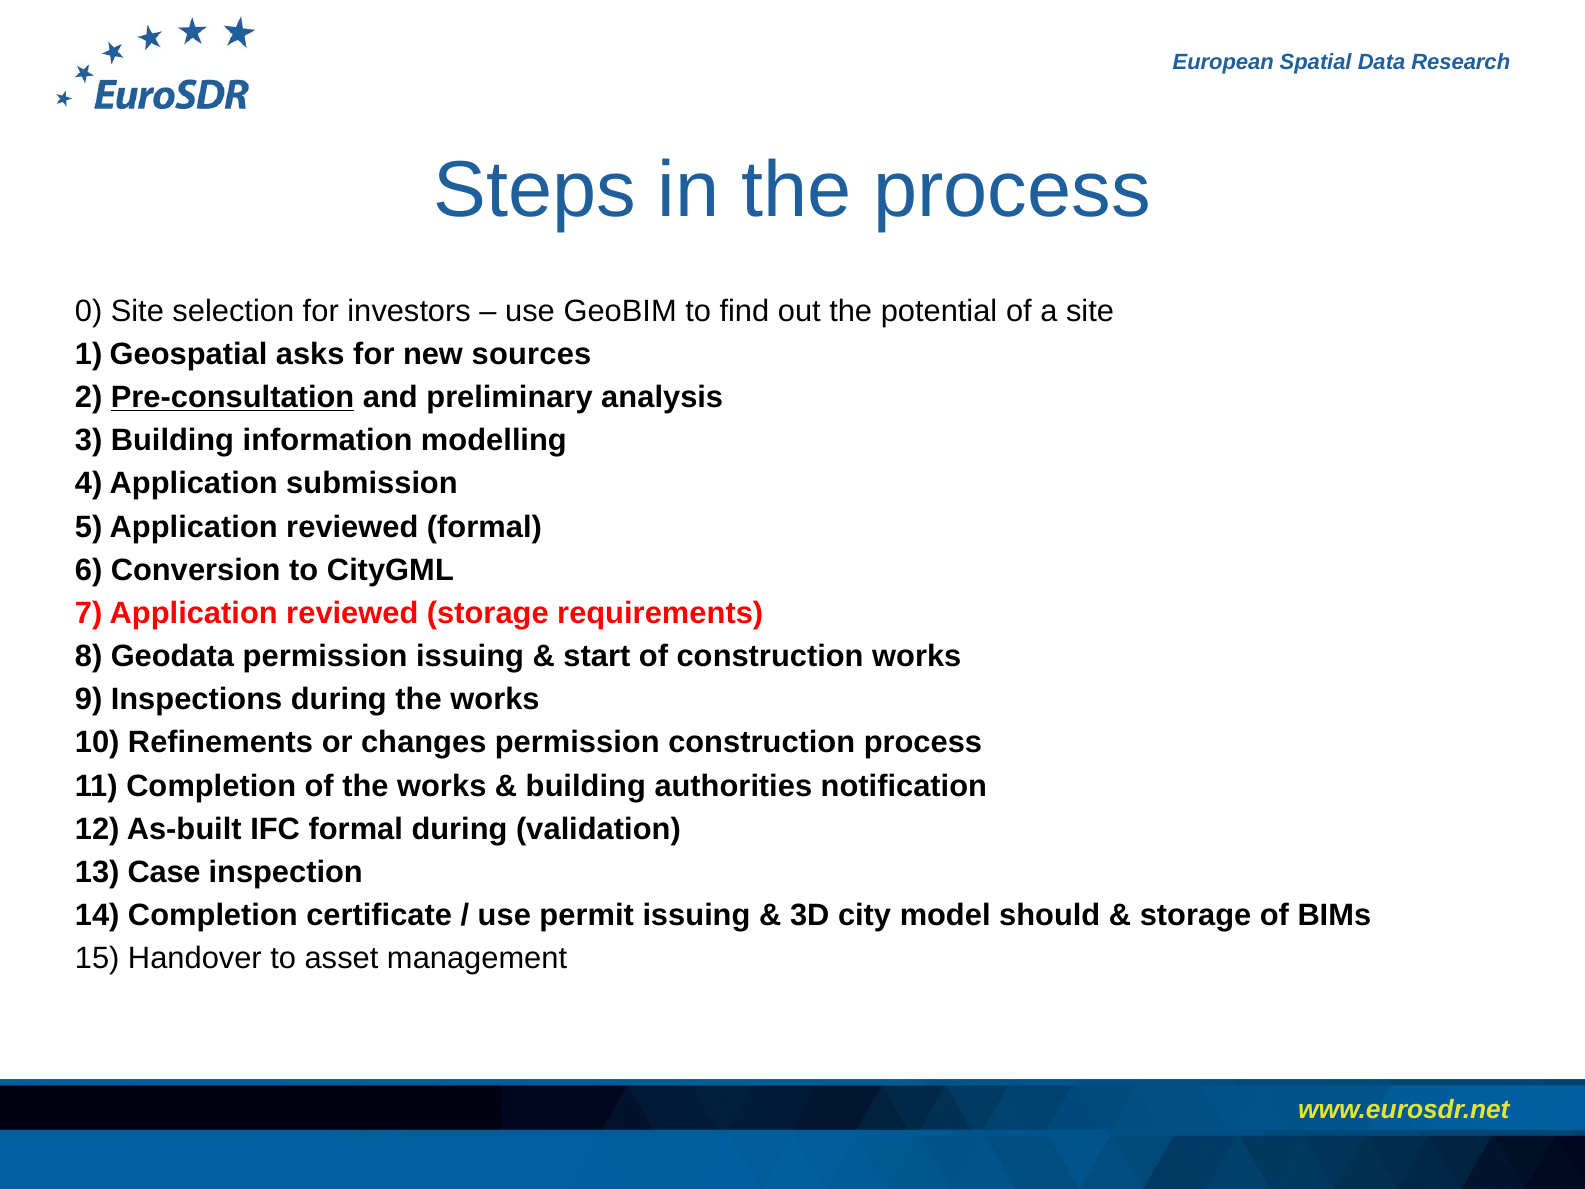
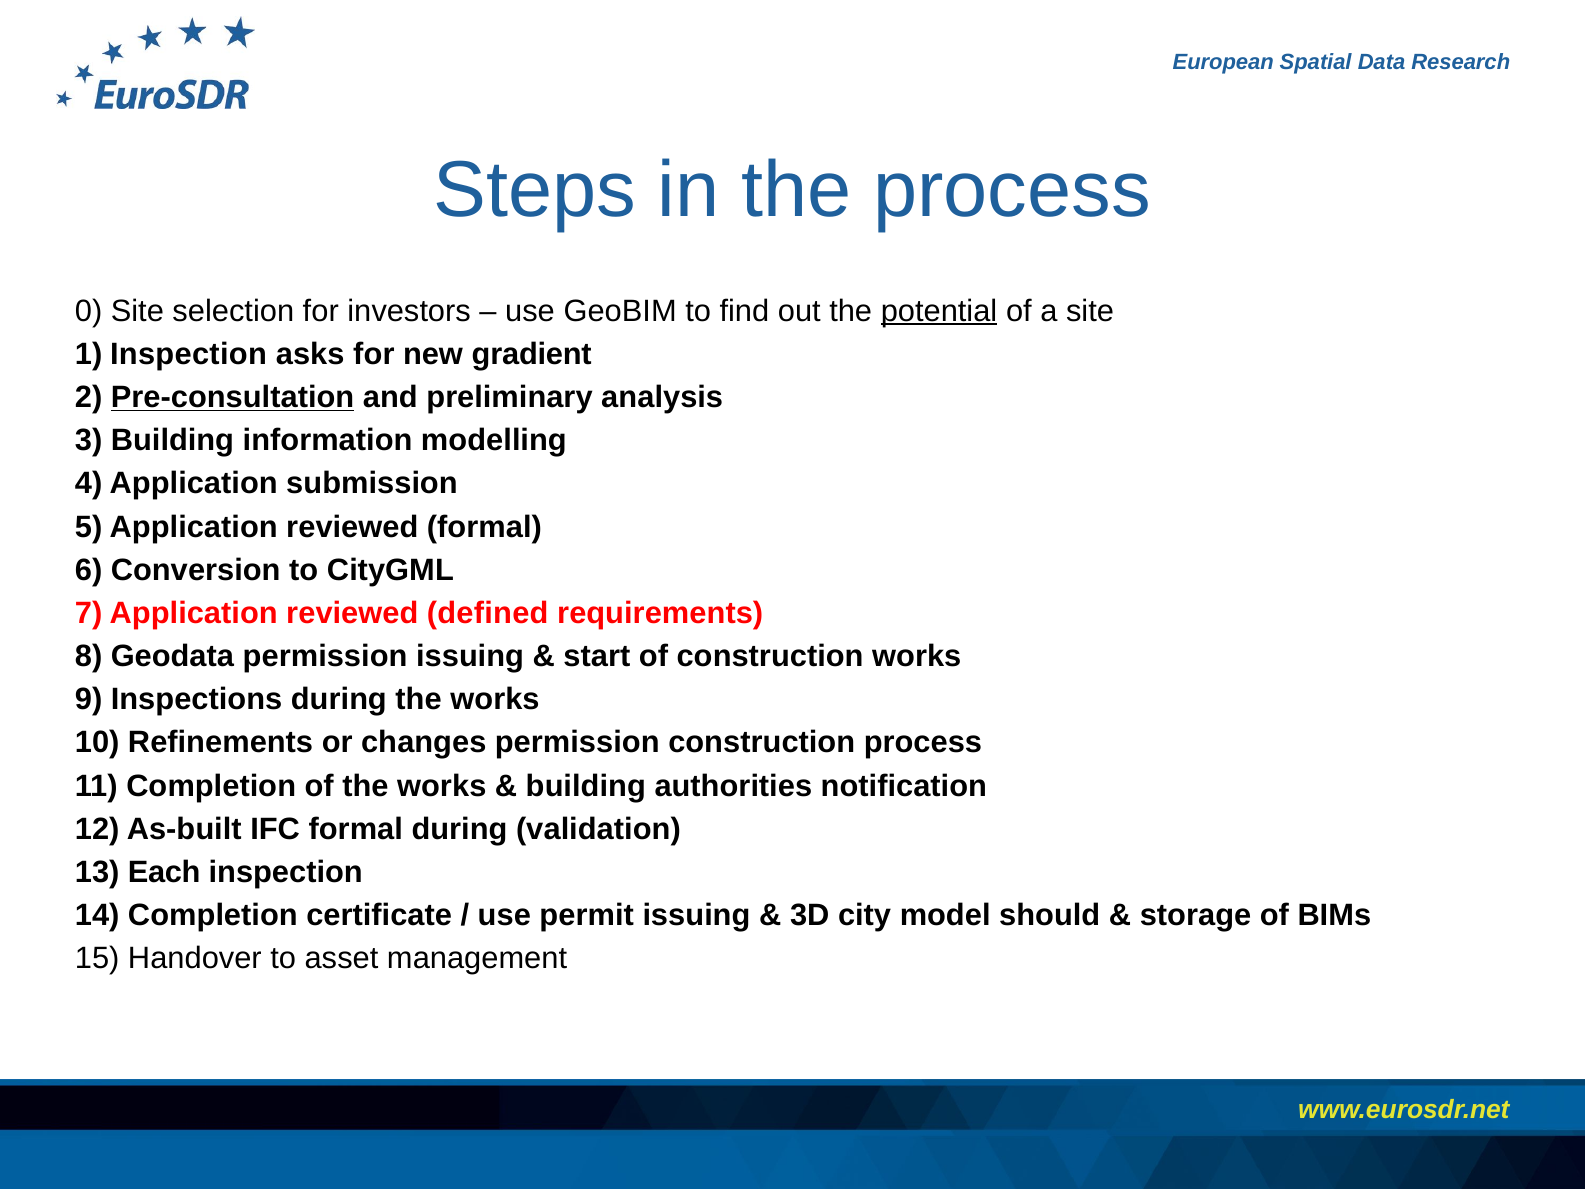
potential underline: none -> present
1 Geospatial: Geospatial -> Inspection
sources: sources -> gradient
reviewed storage: storage -> defined
Case: Case -> Each
